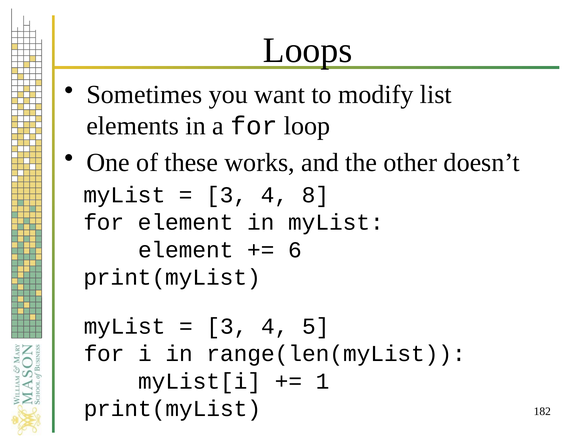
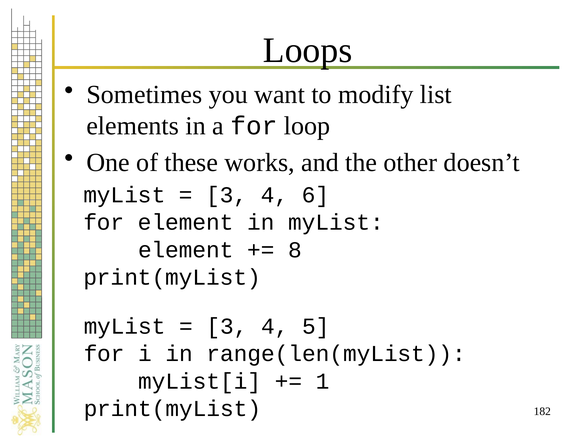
8: 8 -> 6
6: 6 -> 8
